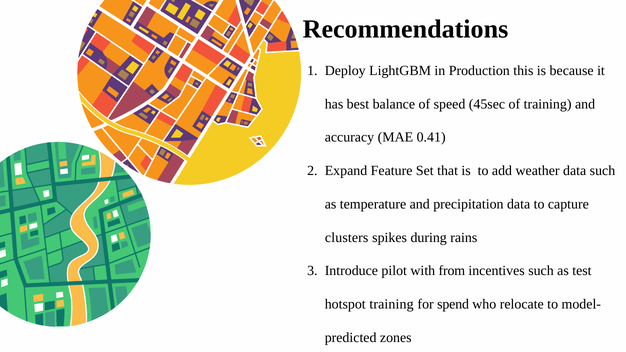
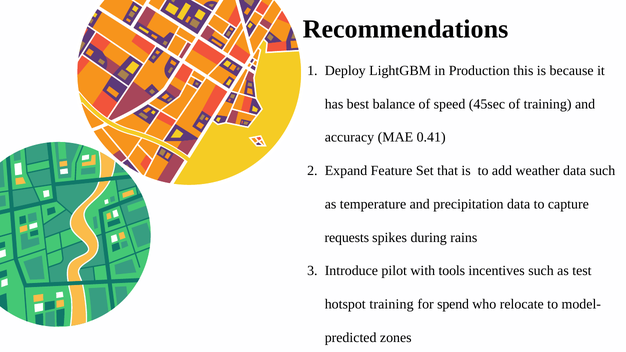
clusters: clusters -> requests
from: from -> tools
